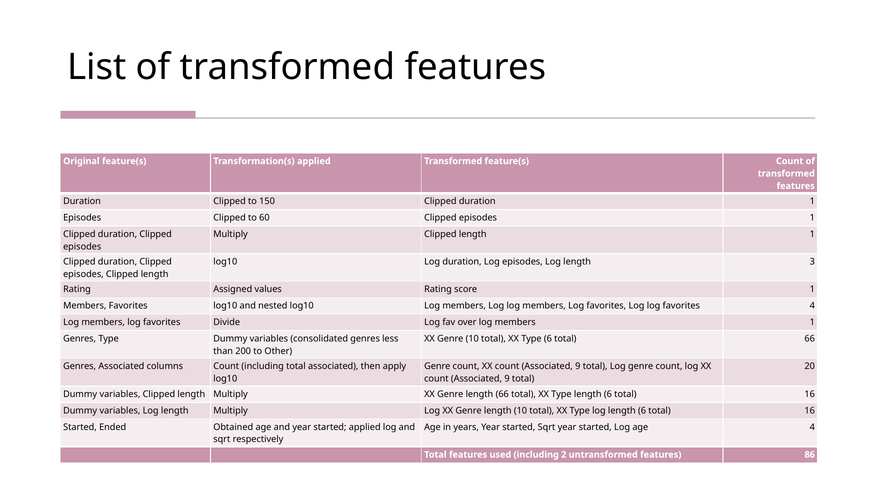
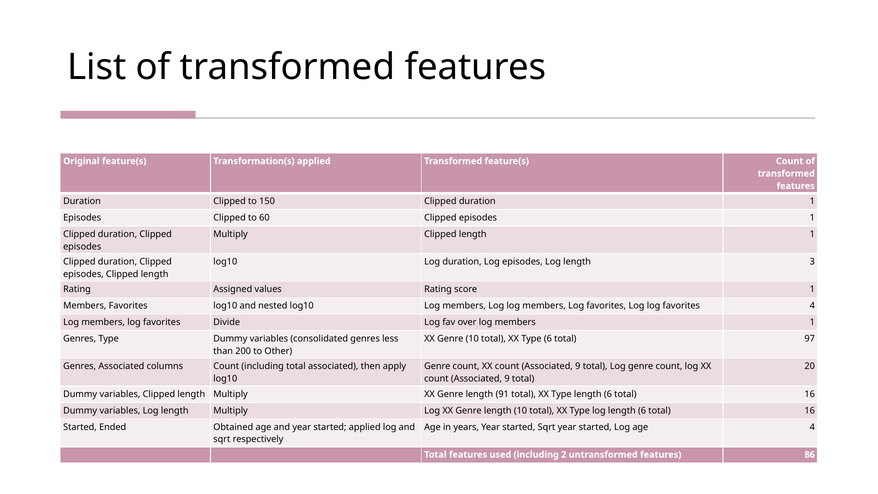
total 66: 66 -> 97
length 66: 66 -> 91
